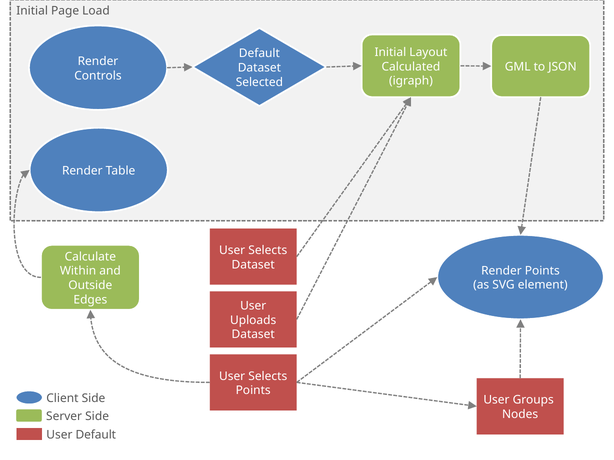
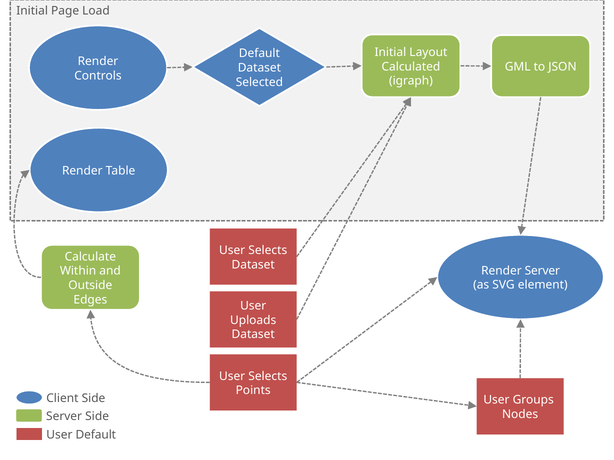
Render Points: Points -> Server
